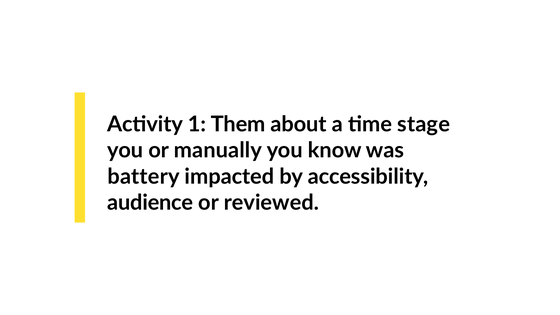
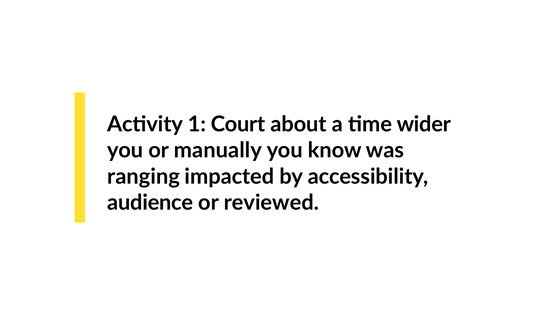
Them: Them -> Court
stage: stage -> wider
battery: battery -> ranging
